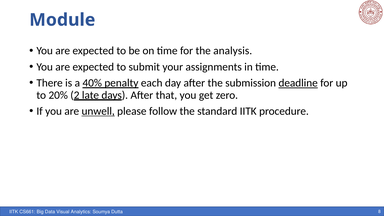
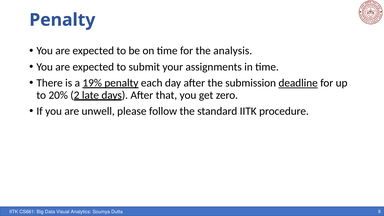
Module at (62, 20): Module -> Penalty
40%: 40% -> 19%
unwell underline: present -> none
